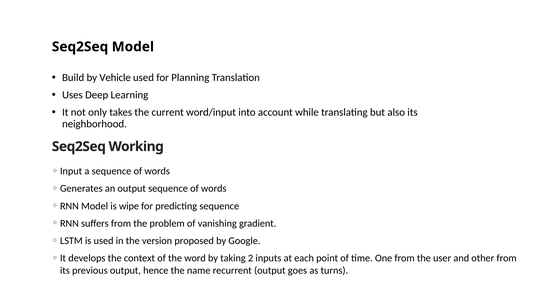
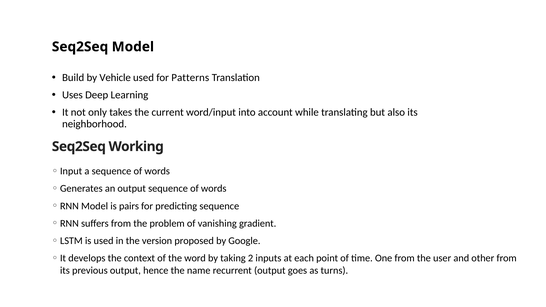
Planning: Planning -> Patterns
wipe: wipe -> pairs
